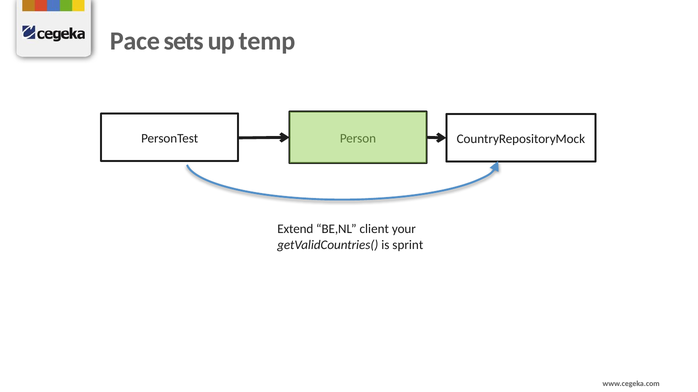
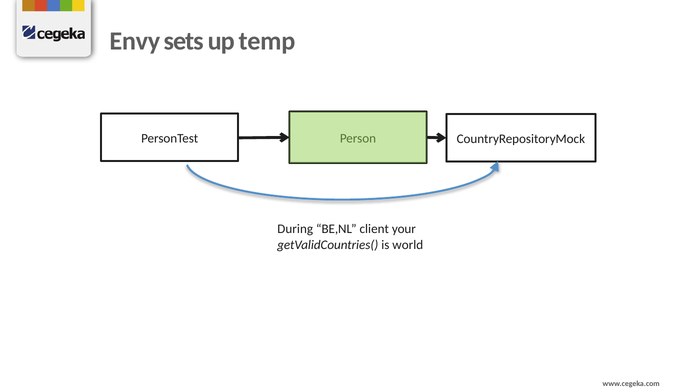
Pace: Pace -> Envy
Extend: Extend -> During
sprint: sprint -> world
